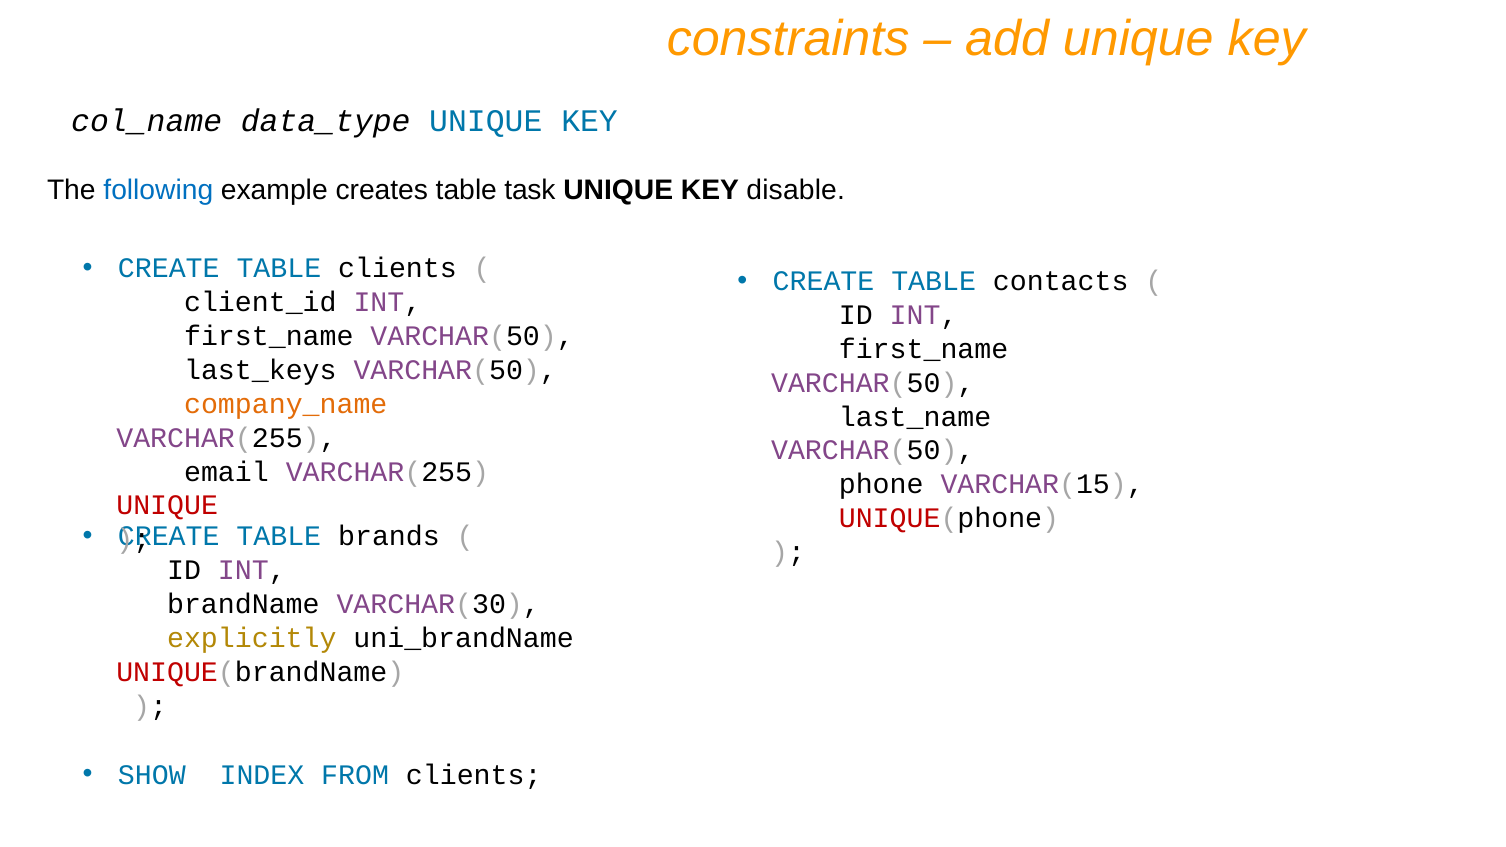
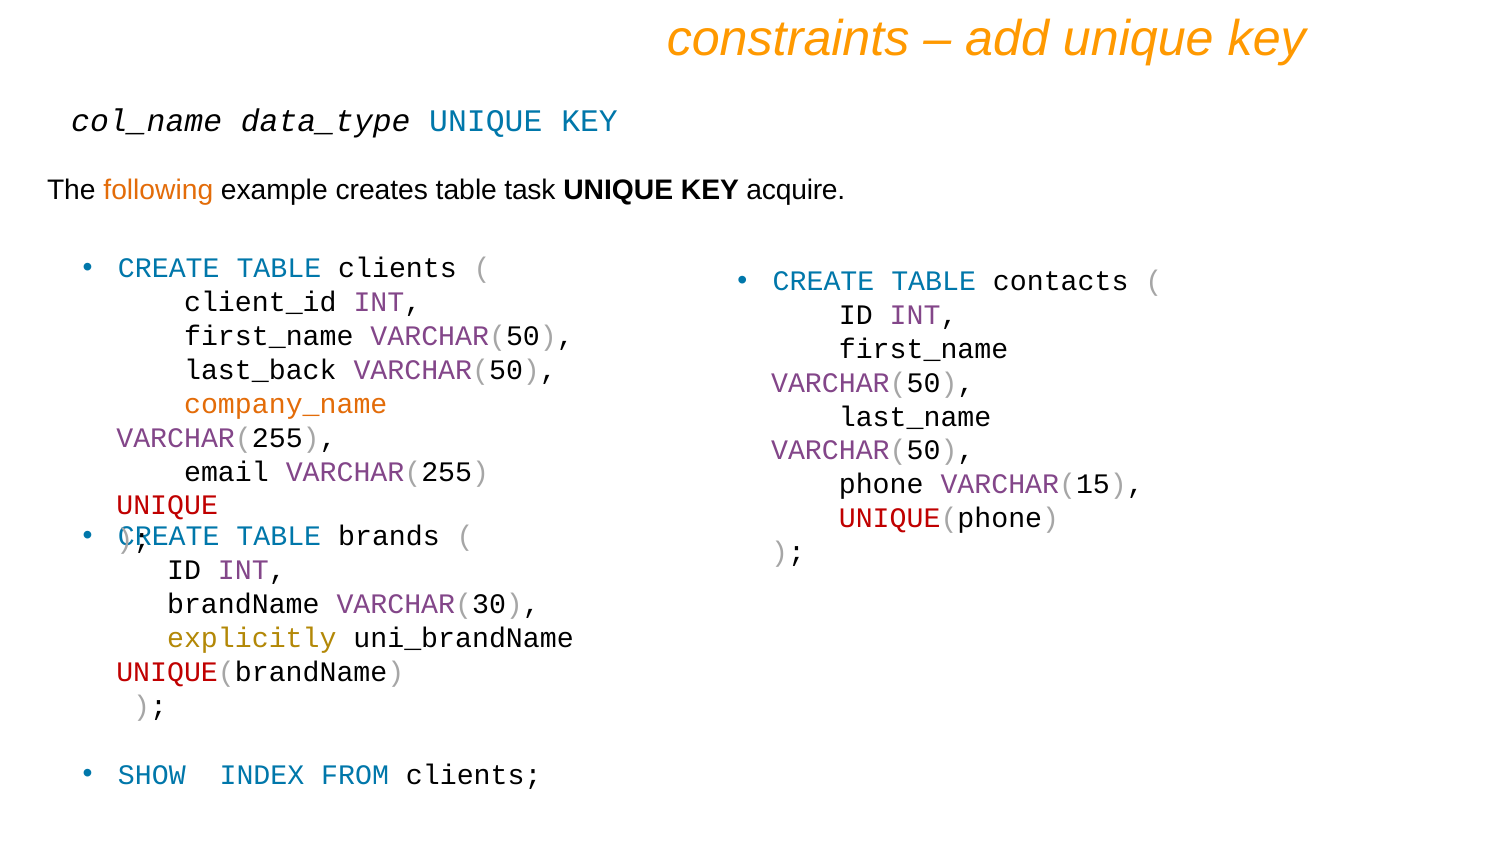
following colour: blue -> orange
disable: disable -> acquire
last_keys: last_keys -> last_back
